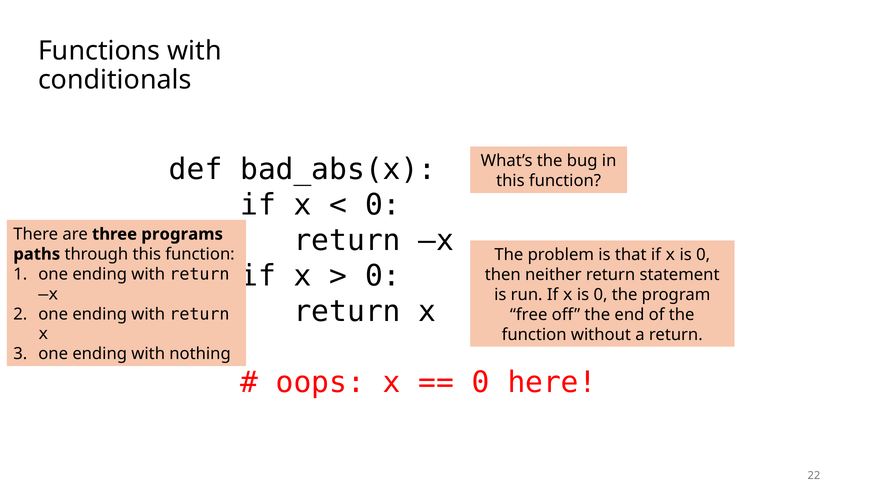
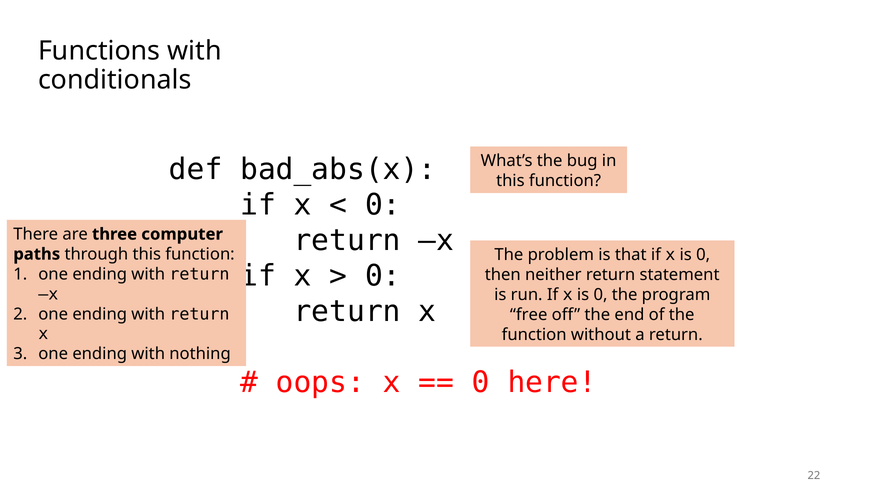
programs: programs -> computer
